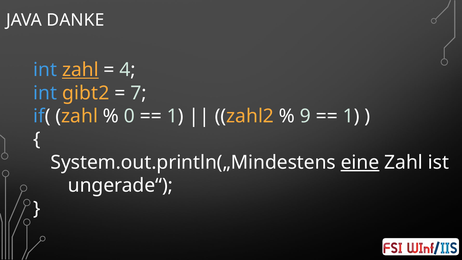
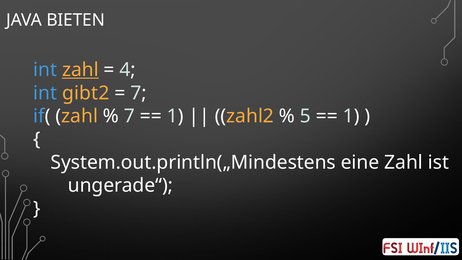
DANKE: DANKE -> BIETEN
0 at (129, 116): 0 -> 7
9: 9 -> 5
eine underline: present -> none
